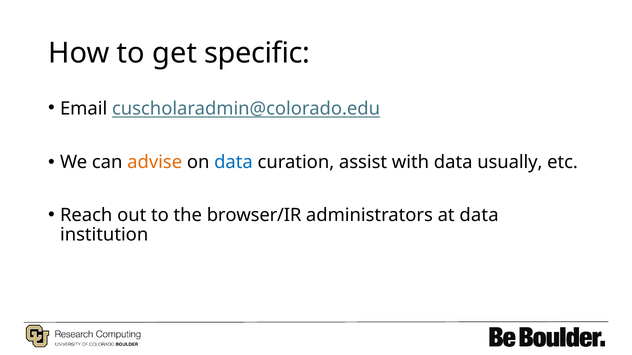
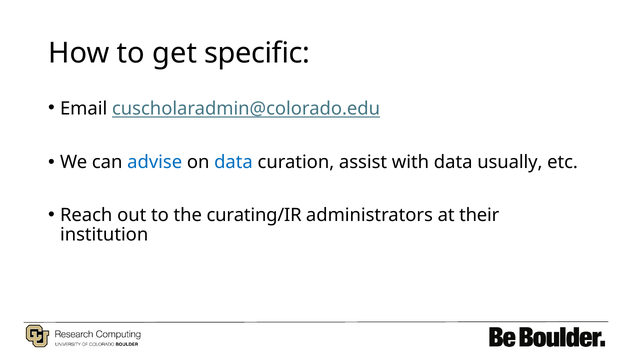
advise colour: orange -> blue
browser/IR: browser/IR -> curating/IR
at data: data -> their
